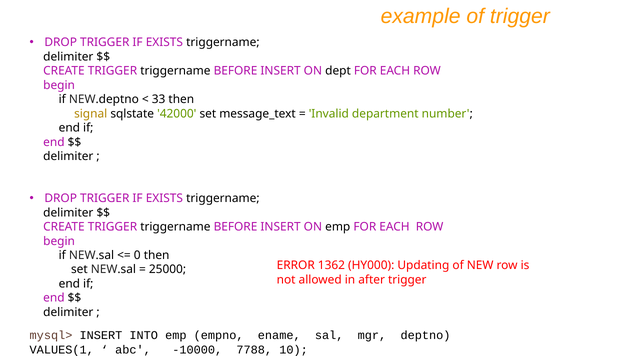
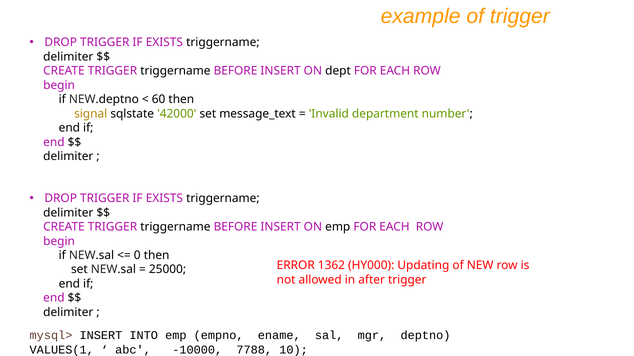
33: 33 -> 60
